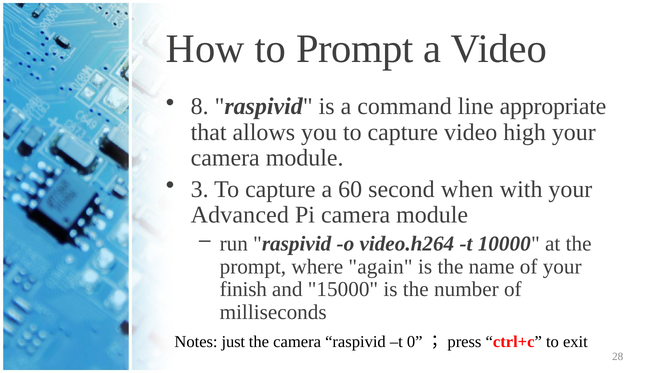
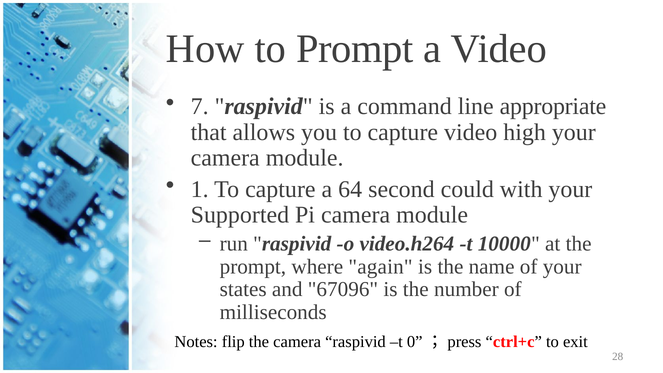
8: 8 -> 7
3: 3 -> 1
60: 60 -> 64
when: when -> could
Advanced: Advanced -> Supported
finish: finish -> states
15000: 15000 -> 67096
just: just -> flip
